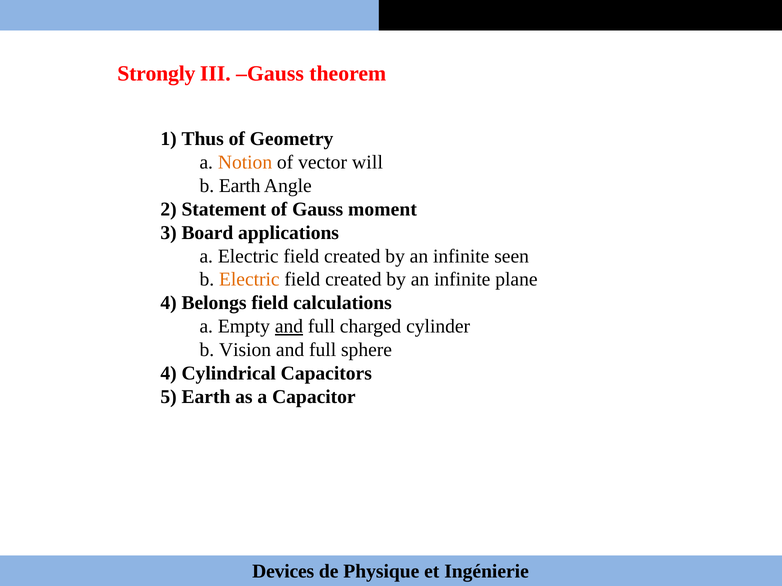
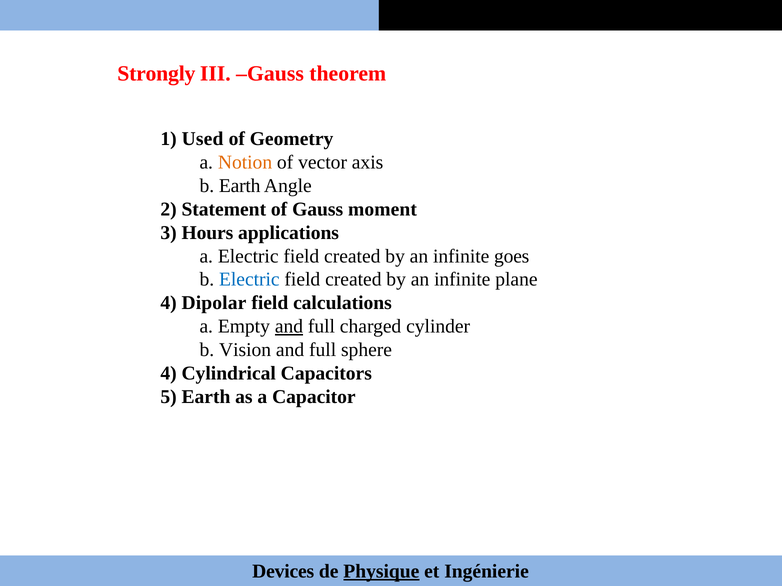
Thus: Thus -> Used
will: will -> axis
Board: Board -> Hours
seen: seen -> goes
Electric at (249, 280) colour: orange -> blue
Belongs: Belongs -> Dipolar
Physique underline: none -> present
